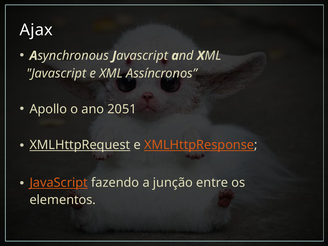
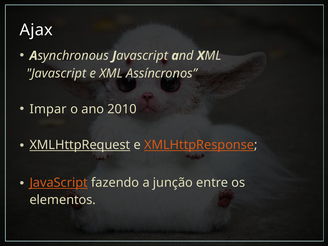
Apollo: Apollo -> Impar
2051: 2051 -> 2010
